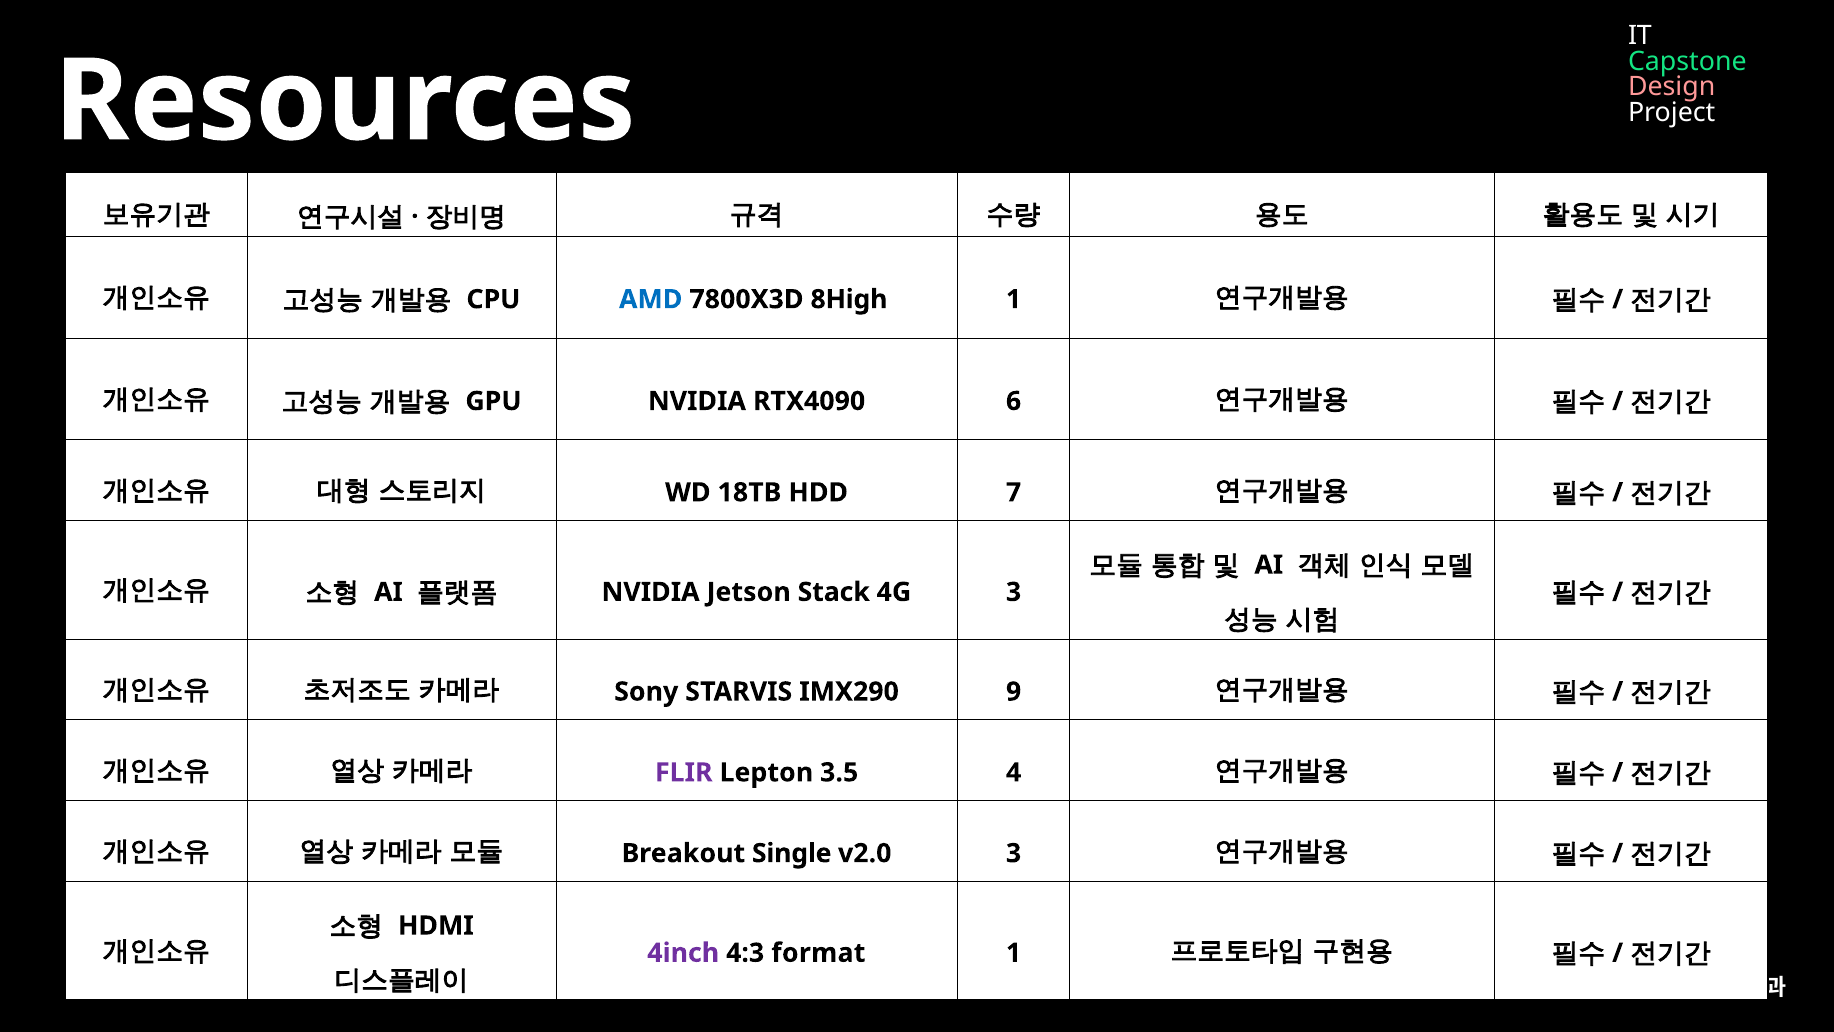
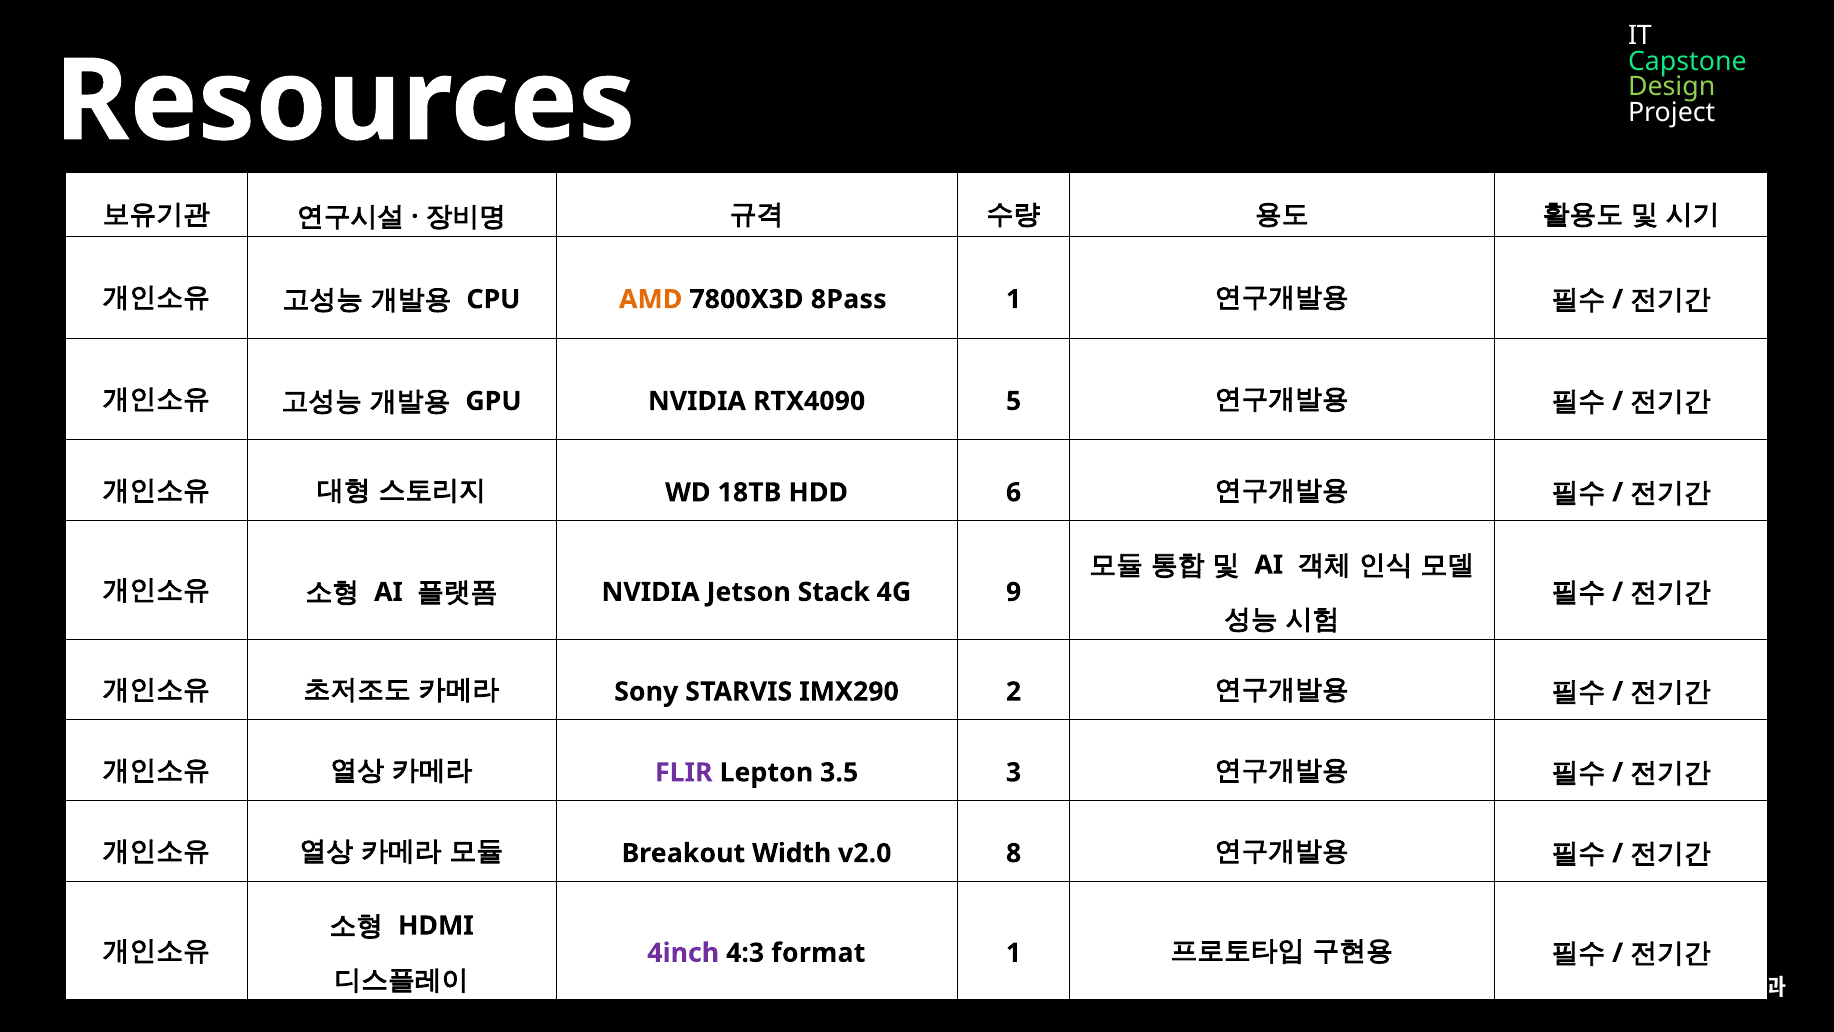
Design colour: pink -> light green
AMD colour: blue -> orange
8High: 8High -> 8Pass
6: 6 -> 5
7: 7 -> 6
4G 3: 3 -> 9
9: 9 -> 2
4: 4 -> 3
Single: Single -> Width
v2.0 3: 3 -> 8
